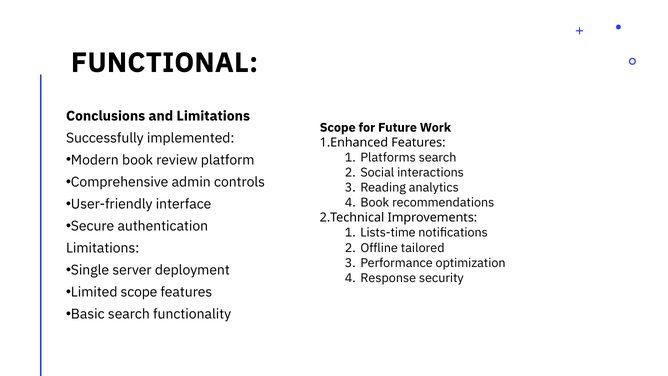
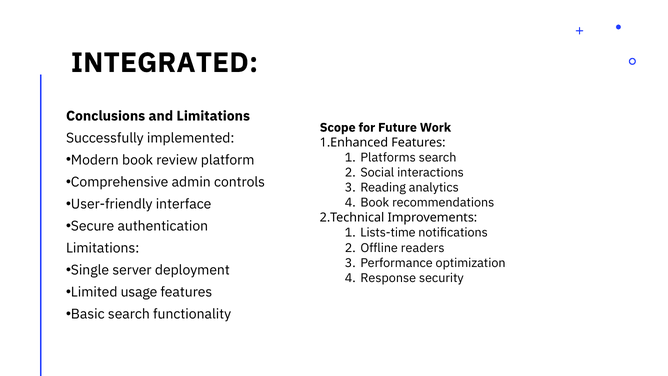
FUNCTIONAL: FUNCTIONAL -> INTEGRATED
tailored: tailored -> readers
Limited scope: scope -> usage
